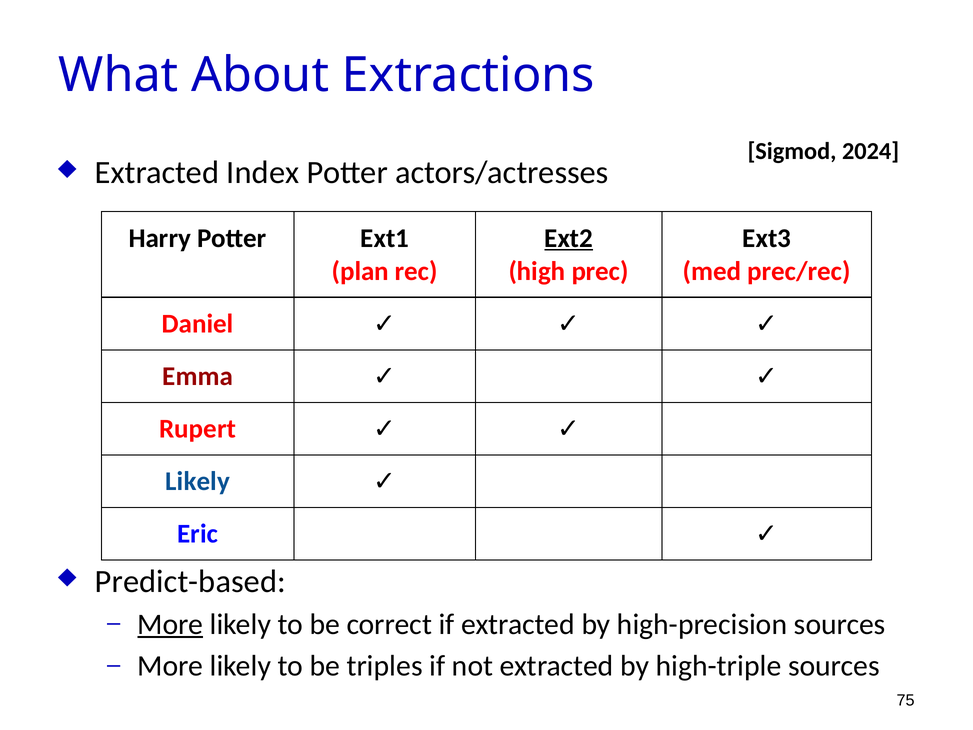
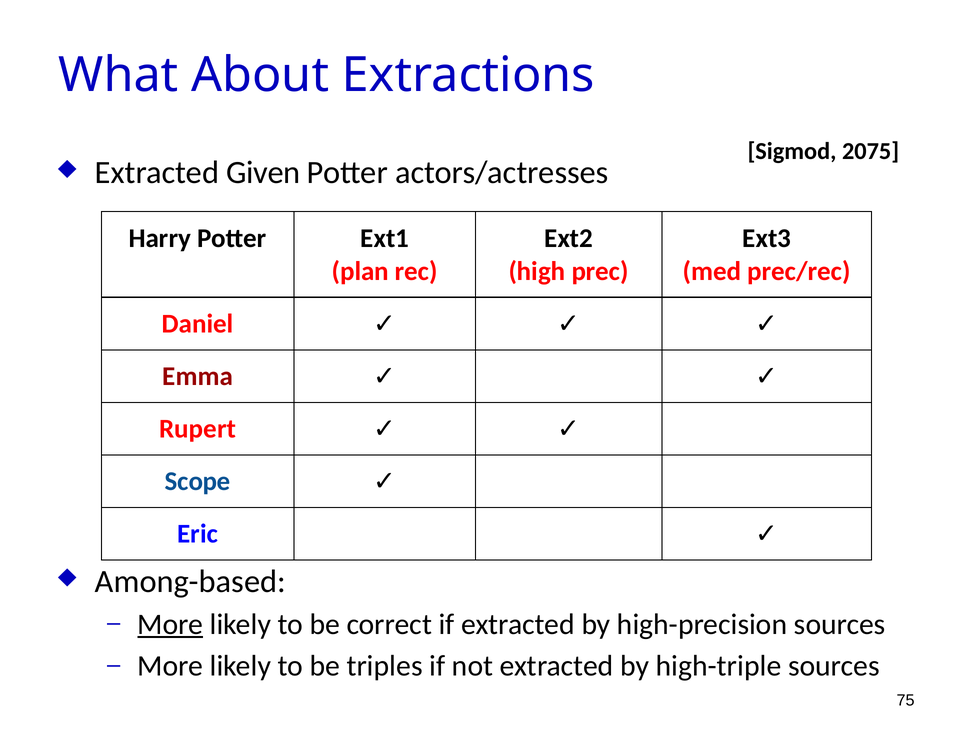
2024: 2024 -> 2075
Index: Index -> Given
Ext2 underline: present -> none
Likely at (198, 481): Likely -> Scope
Predict-based: Predict-based -> Among-based
